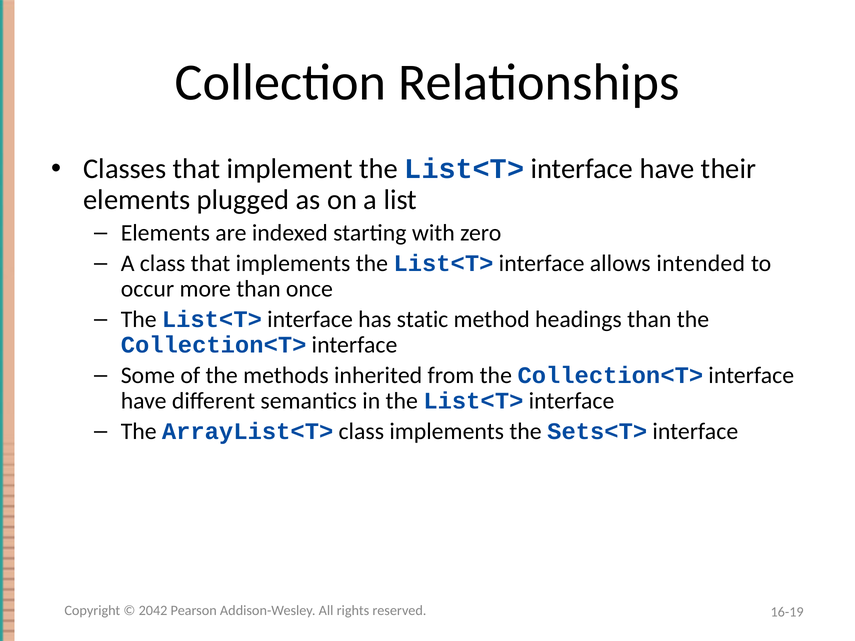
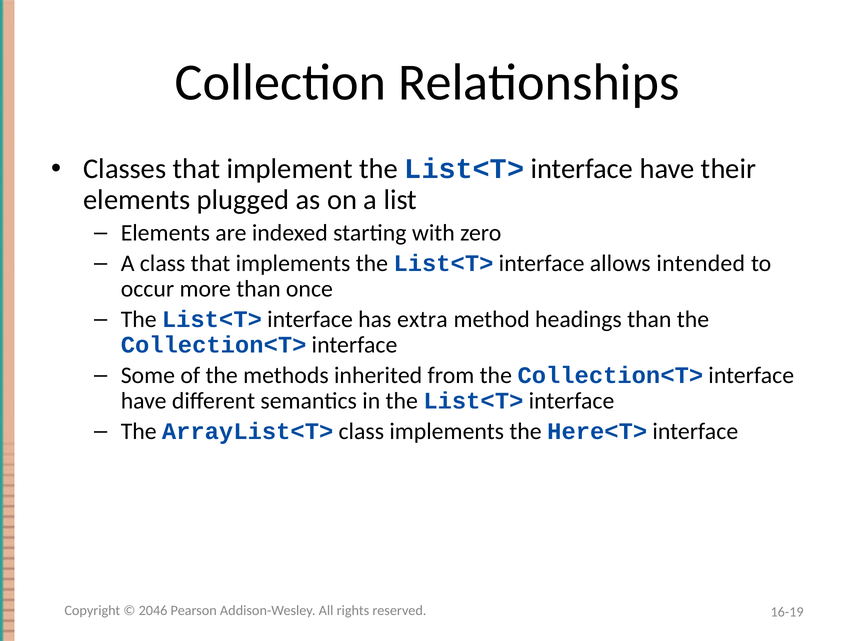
static: static -> extra
Sets<T>: Sets<T> -> Here<T>
2042: 2042 -> 2046
